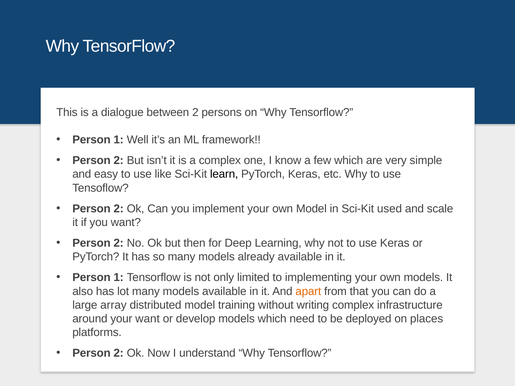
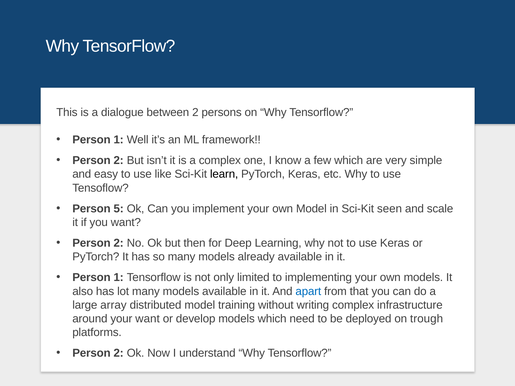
2 at (119, 209): 2 -> 5
used: used -> seen
apart colour: orange -> blue
places: places -> trough
